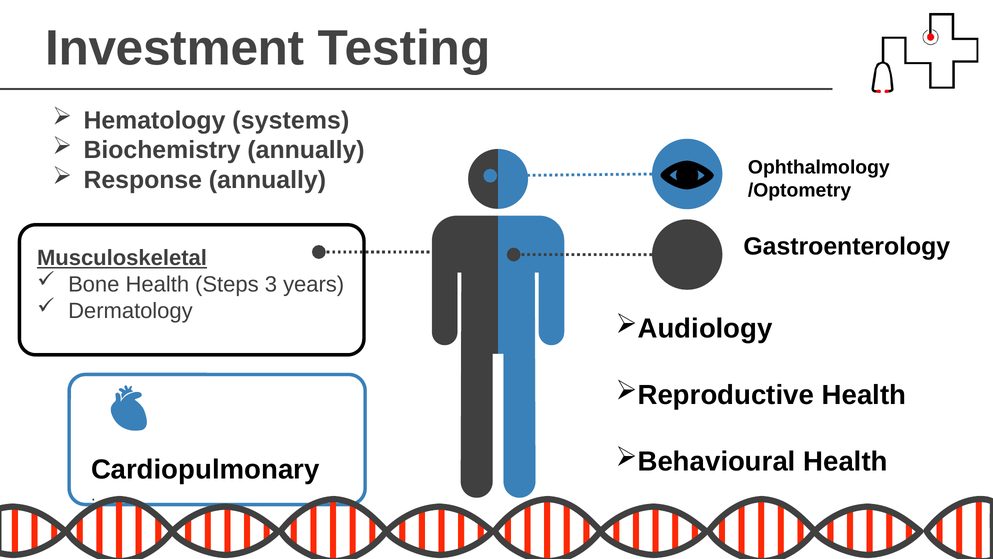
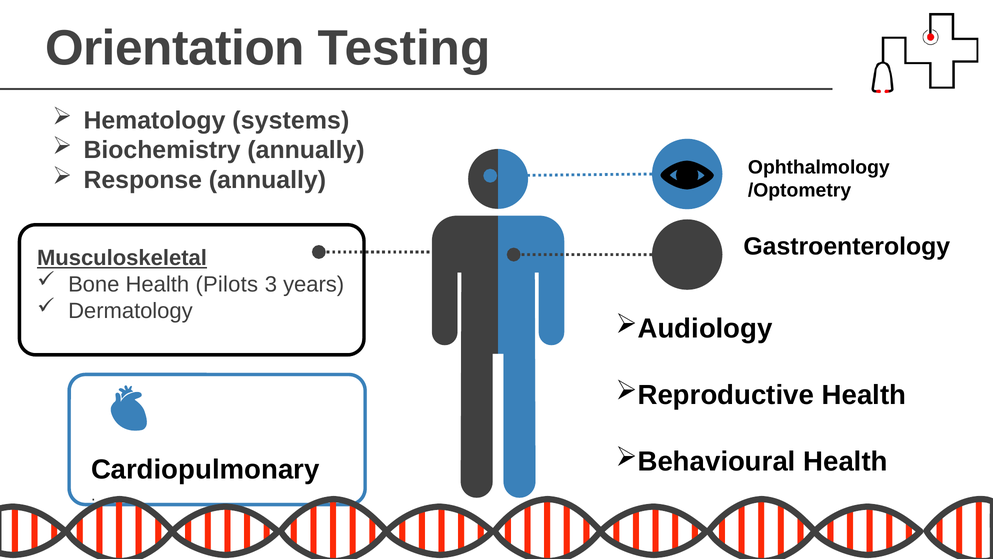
Investment: Investment -> Orientation
Steps: Steps -> Pilots
